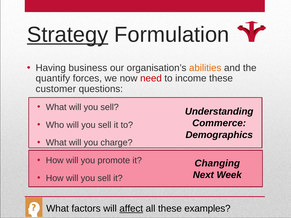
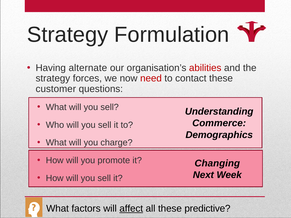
Strategy at (68, 35) underline: present -> none
business: business -> alternate
abilities colour: orange -> red
quantify at (53, 78): quantify -> strategy
income: income -> contact
examples: examples -> predictive
